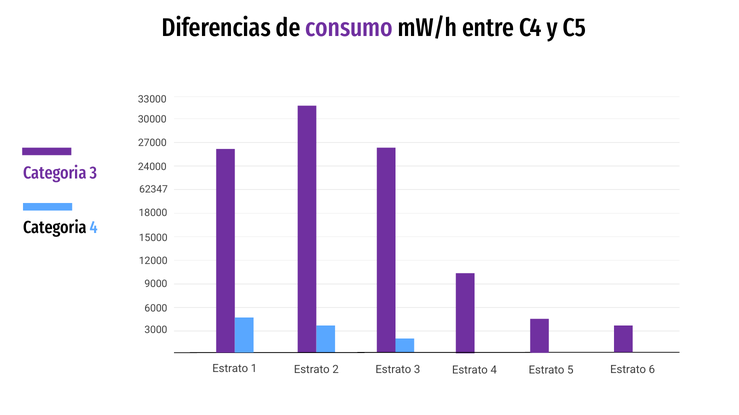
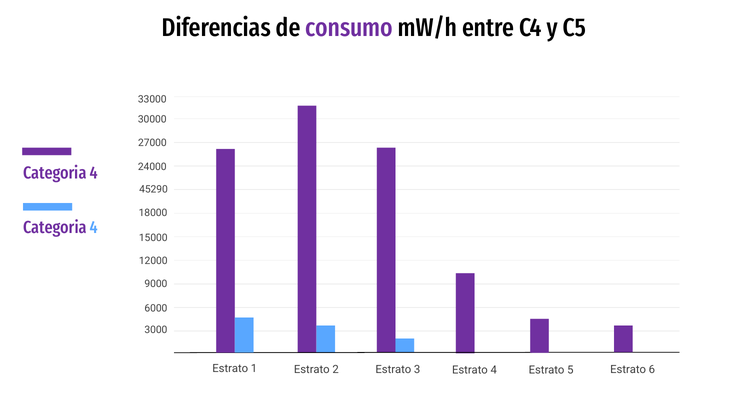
3 at (94, 173): 3 -> 4
62347: 62347 -> 45290
Categoria at (55, 228) colour: black -> purple
